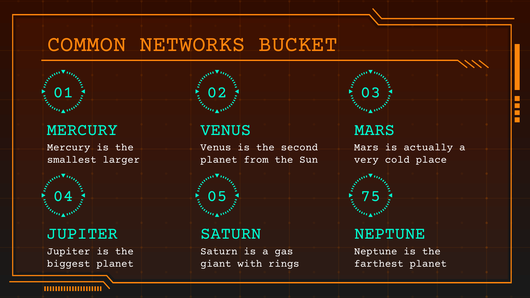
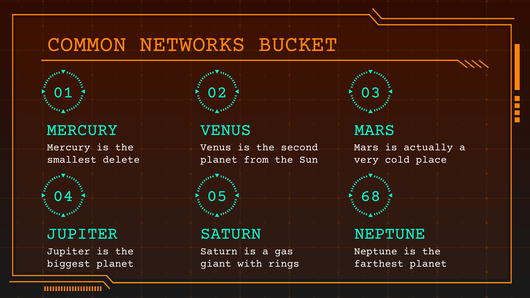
larger: larger -> delete
75: 75 -> 68
